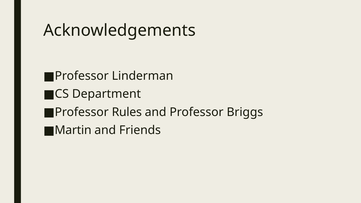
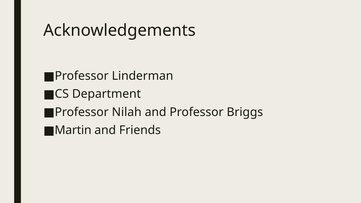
Rules: Rules -> Nilah
